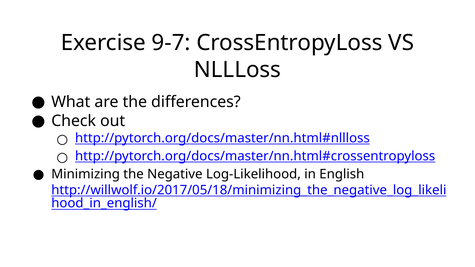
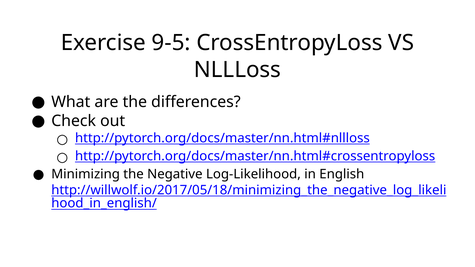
9-7: 9-7 -> 9-5
